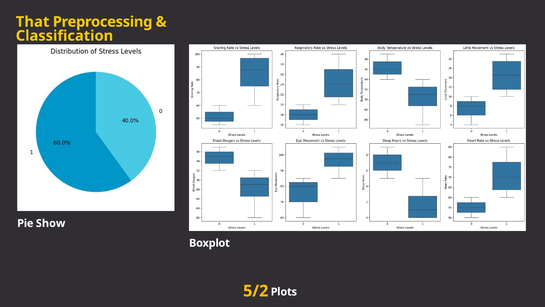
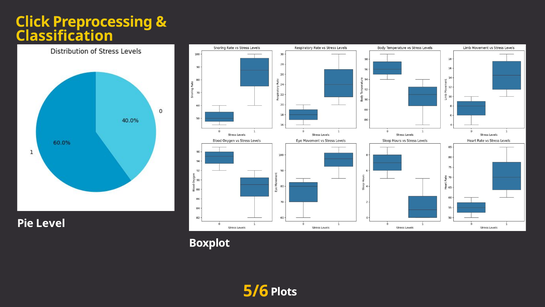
That: That -> Click
Show: Show -> Level
5/2: 5/2 -> 5/6
